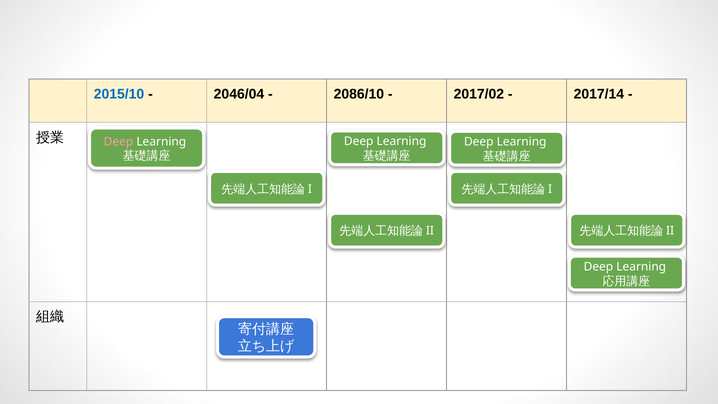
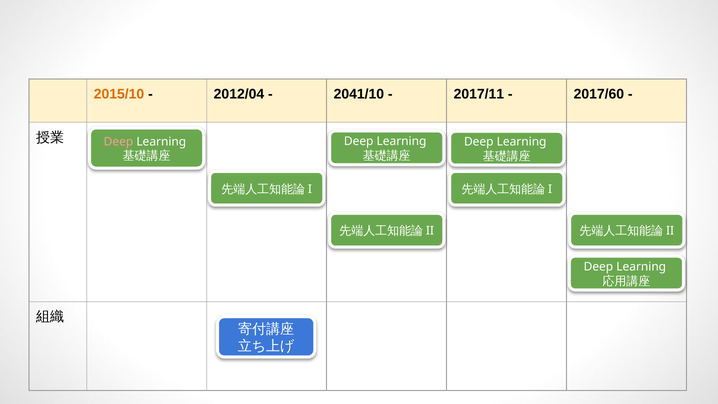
2015/10 colour: blue -> orange
2046/04: 2046/04 -> 2012/04
2086/10: 2086/10 -> 2041/10
2017/02: 2017/02 -> 2017/11
2017/14: 2017/14 -> 2017/60
